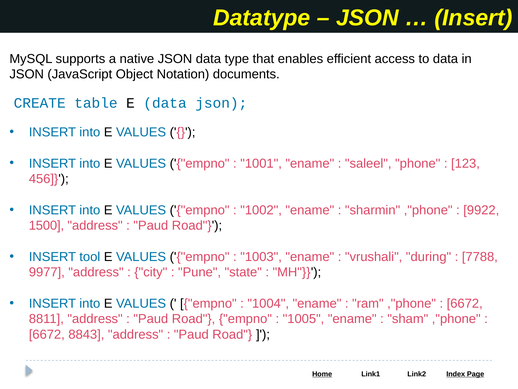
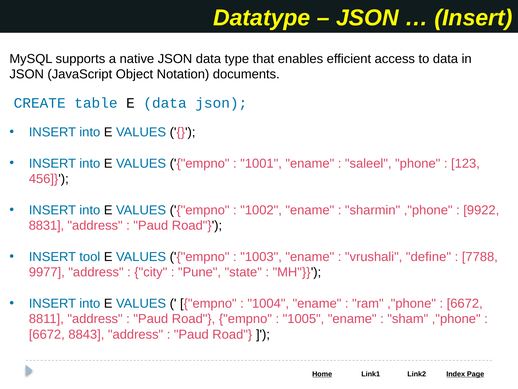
1500: 1500 -> 8831
during: during -> define
